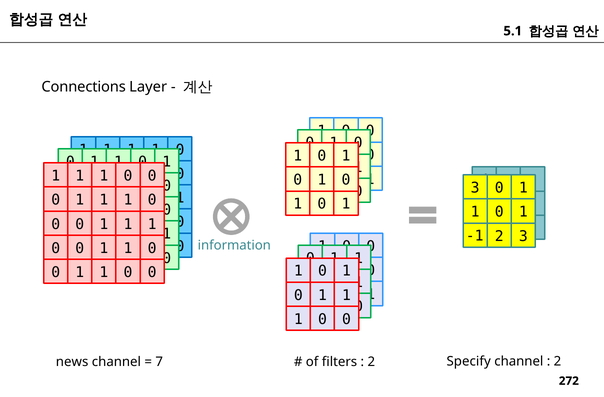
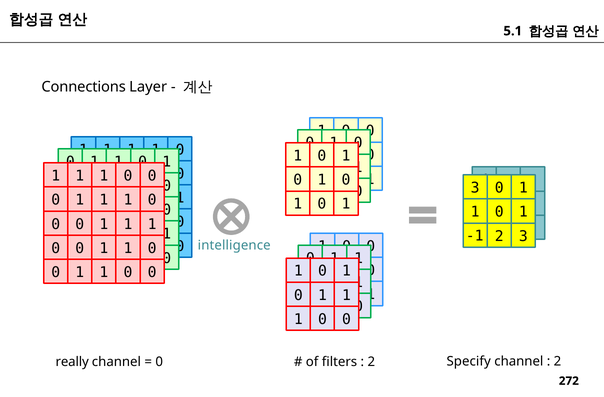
information: information -> intelligence
news: news -> really
7 at (159, 362): 7 -> 0
